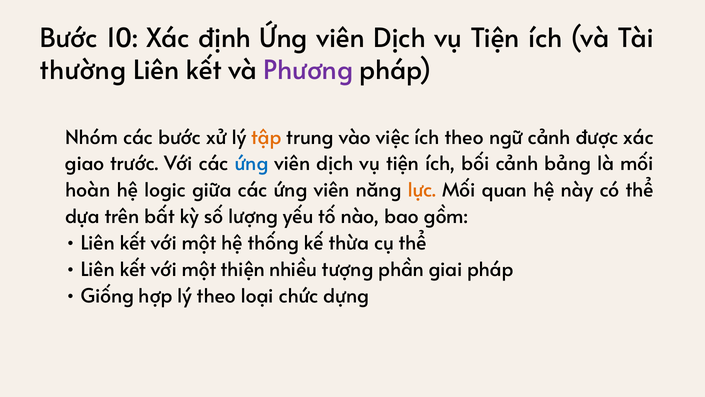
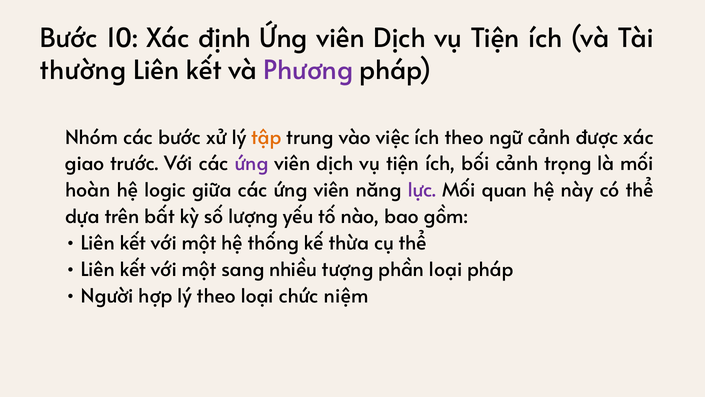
ứng at (251, 164) colour: blue -> purple
bảng: bảng -> trọng
lực colour: orange -> purple
thiện: thiện -> sang
phần giai: giai -> loại
Giống: Giống -> Người
dựng: dựng -> niệm
